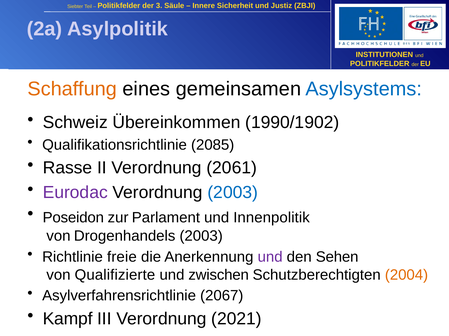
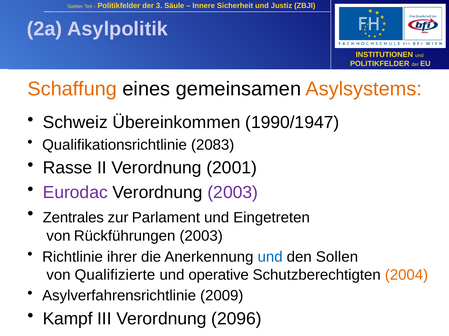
Asylsystems colour: blue -> orange
1990/1902: 1990/1902 -> 1990/1947
2085: 2085 -> 2083
2061: 2061 -> 2001
2003 at (233, 193) colour: blue -> purple
Poseidon: Poseidon -> Zentrales
Innenpolitik: Innenpolitik -> Eingetreten
Drogenhandels: Drogenhandels -> Rückführungen
freie: freie -> ihrer
und at (270, 257) colour: purple -> blue
Sehen: Sehen -> Sollen
zwischen: zwischen -> operative
2067: 2067 -> 2009
2021: 2021 -> 2096
